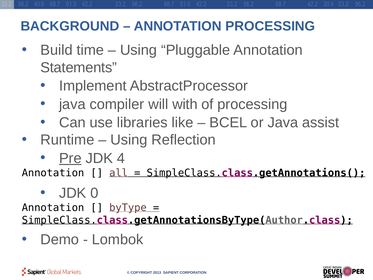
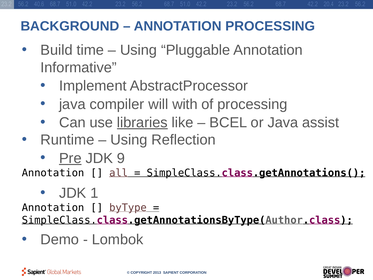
Statements: Statements -> Informative
libraries underline: none -> present
4: 4 -> 9
0: 0 -> 1
